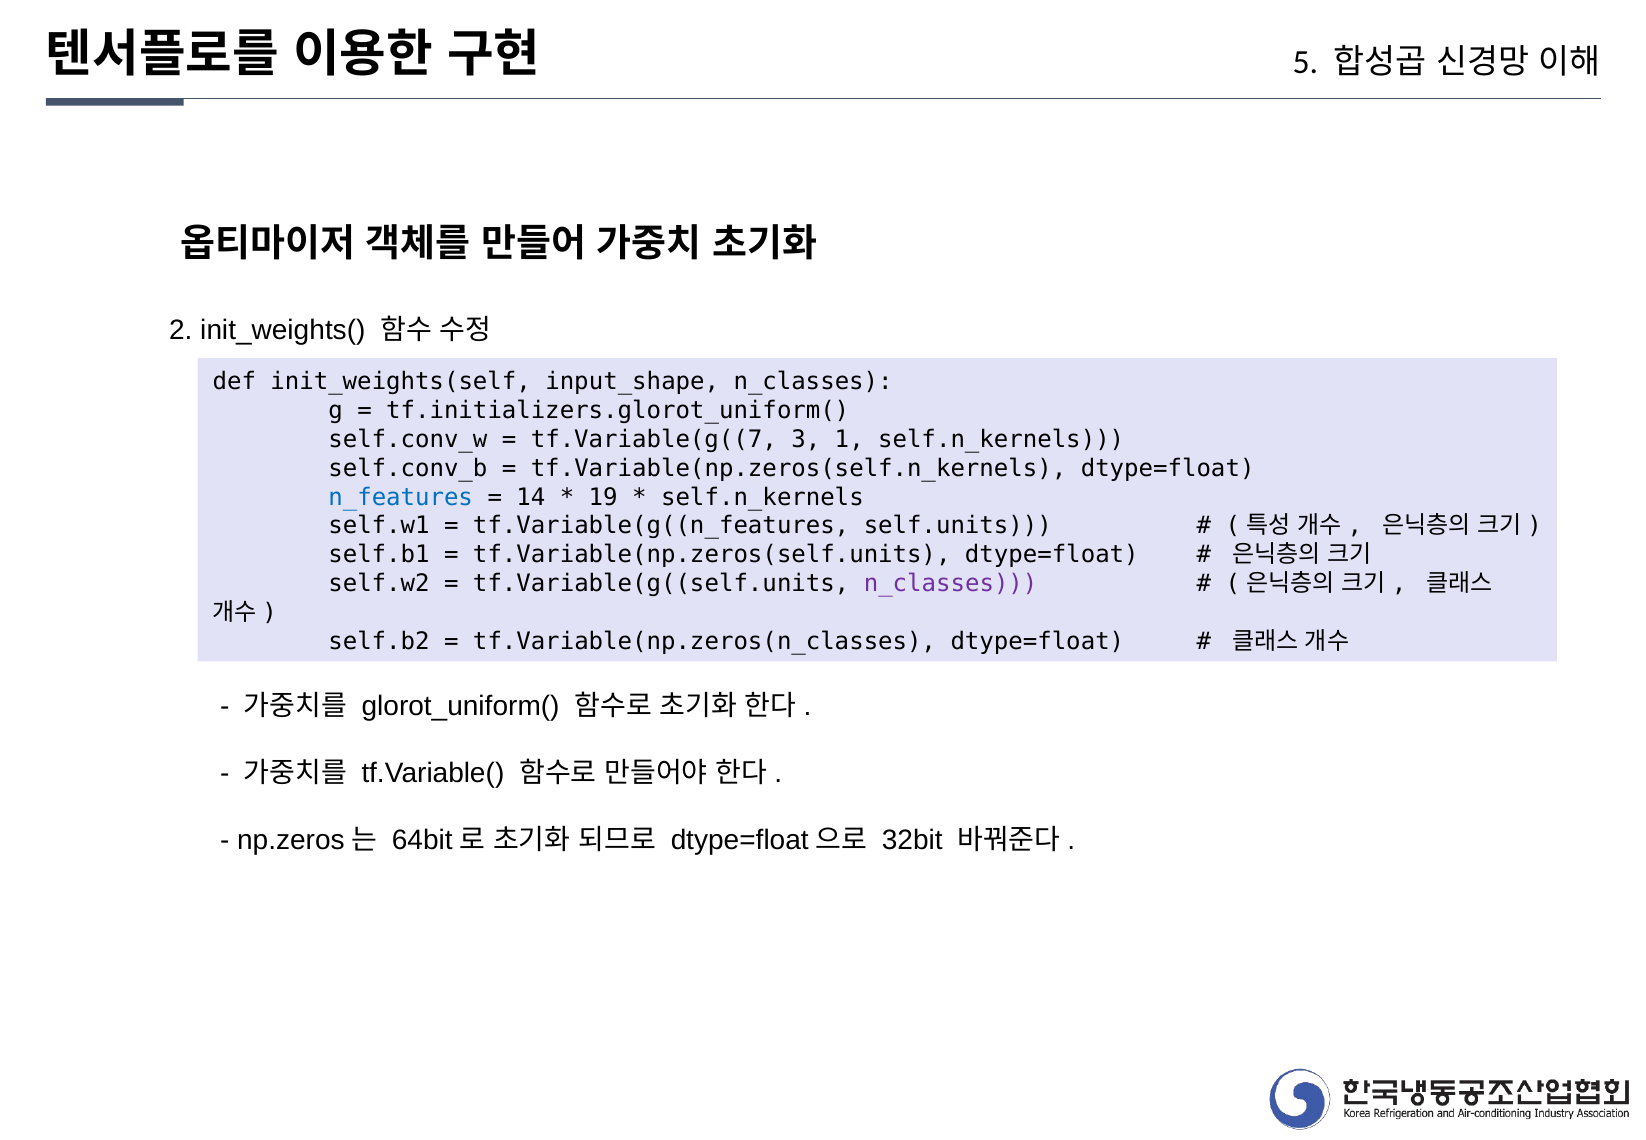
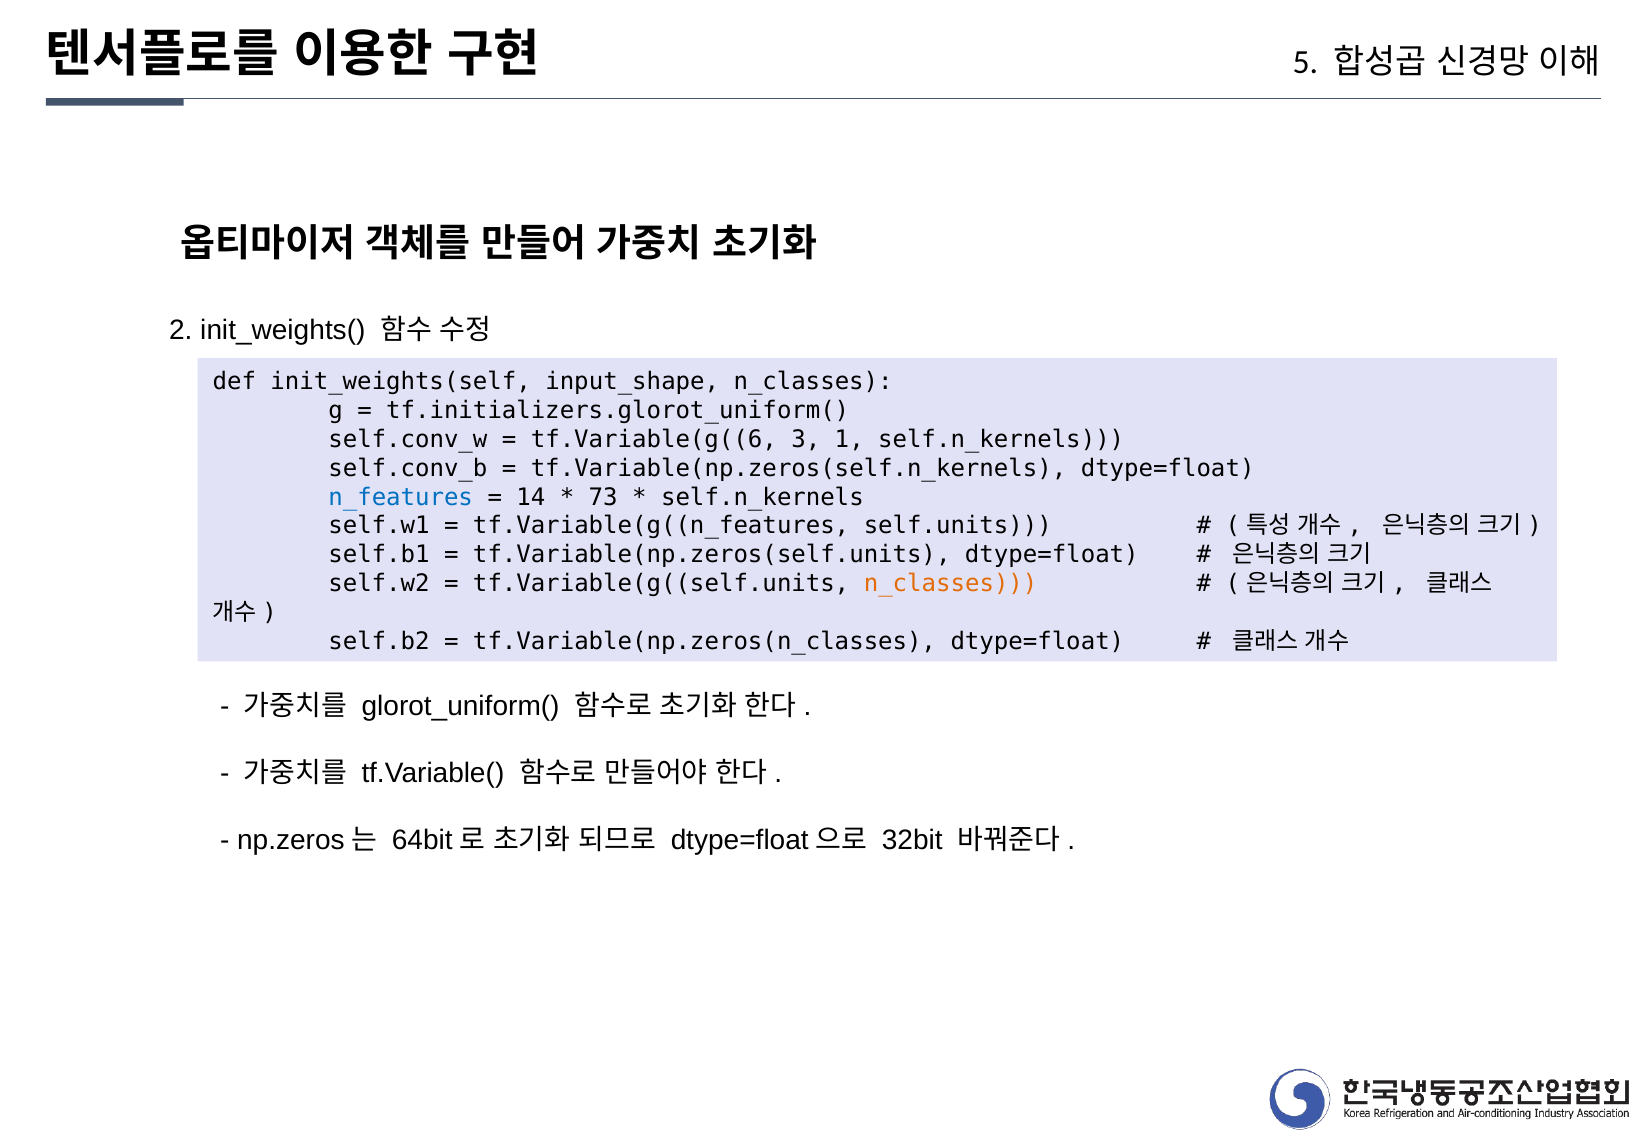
tf.Variable(g((7: tf.Variable(g((7 -> tf.Variable(g((6
19: 19 -> 73
n_classes at (951, 583) colour: purple -> orange
